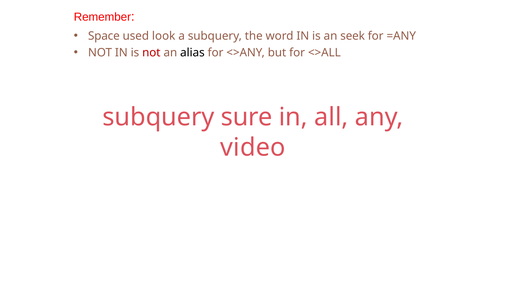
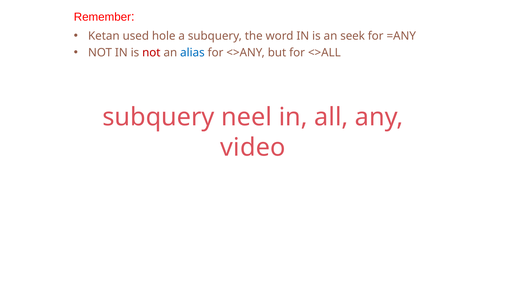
Space: Space -> Ketan
look: look -> hole
alias colour: black -> blue
sure: sure -> neel
